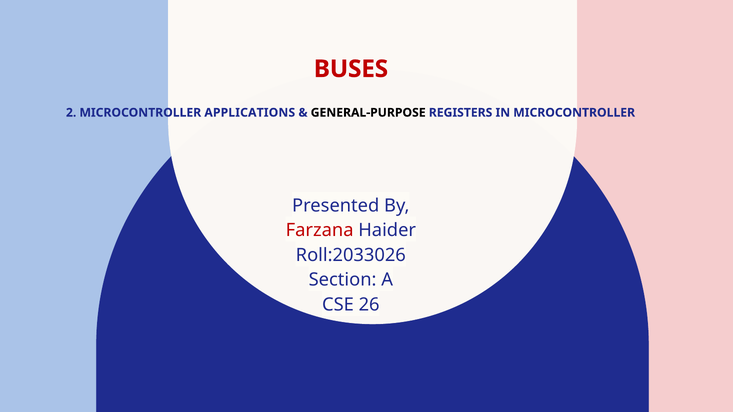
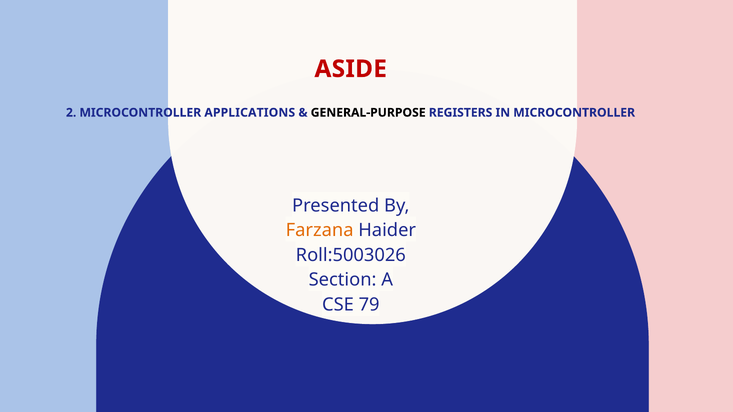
BUSES: BUSES -> ASIDE
Farzana colour: red -> orange
Roll:2033026: Roll:2033026 -> Roll:5003026
26: 26 -> 79
